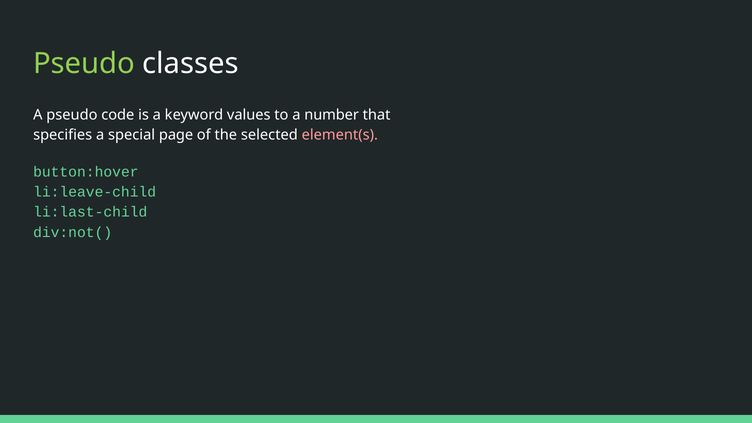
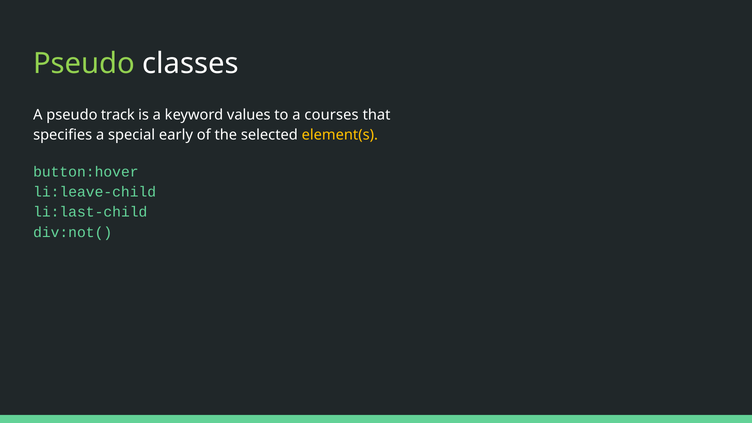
code: code -> track
number: number -> courses
page: page -> early
element(s colour: pink -> yellow
